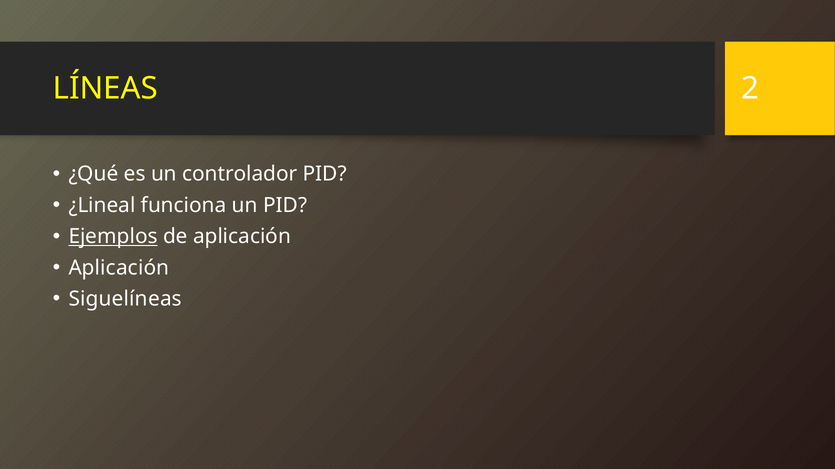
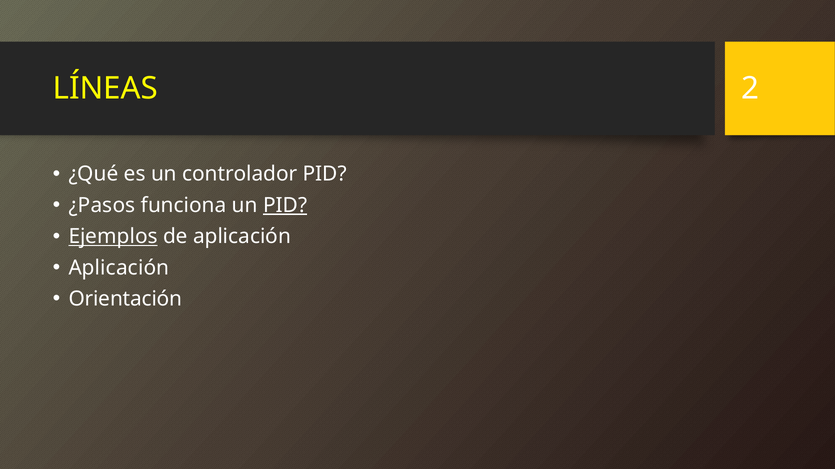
¿Lineal: ¿Lineal -> ¿Pasos
PID at (285, 206) underline: none -> present
Siguelíneas: Siguelíneas -> Orientación
